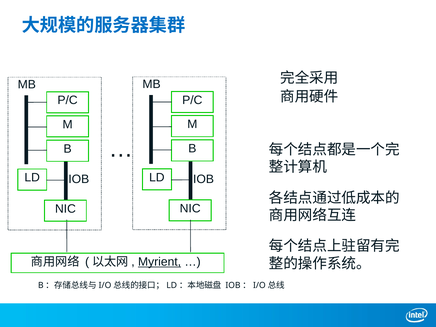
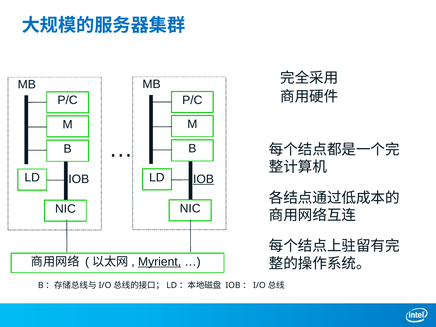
IOB at (204, 179) underline: none -> present
